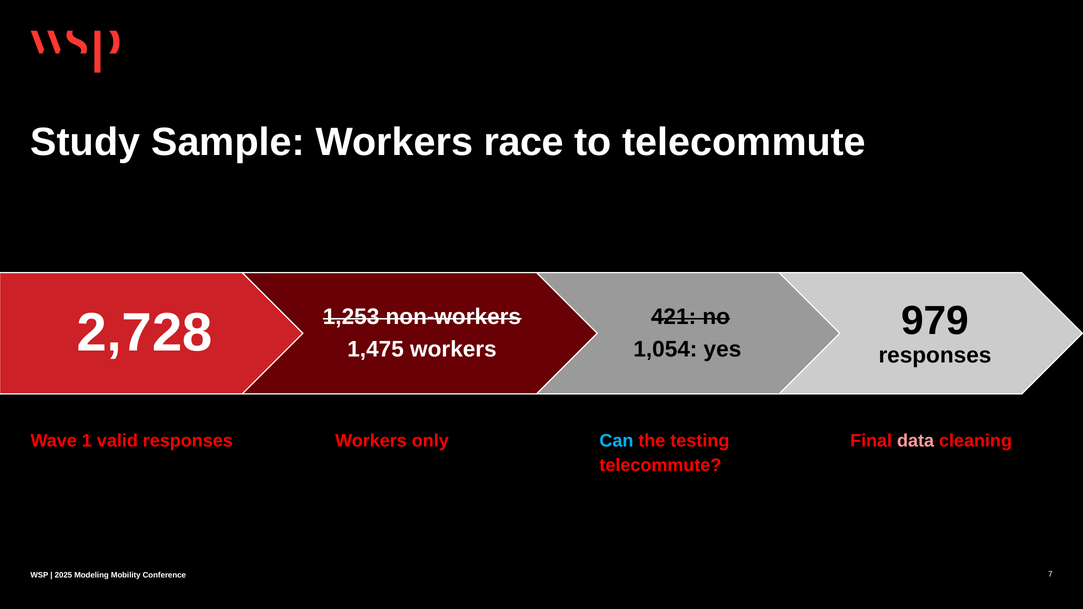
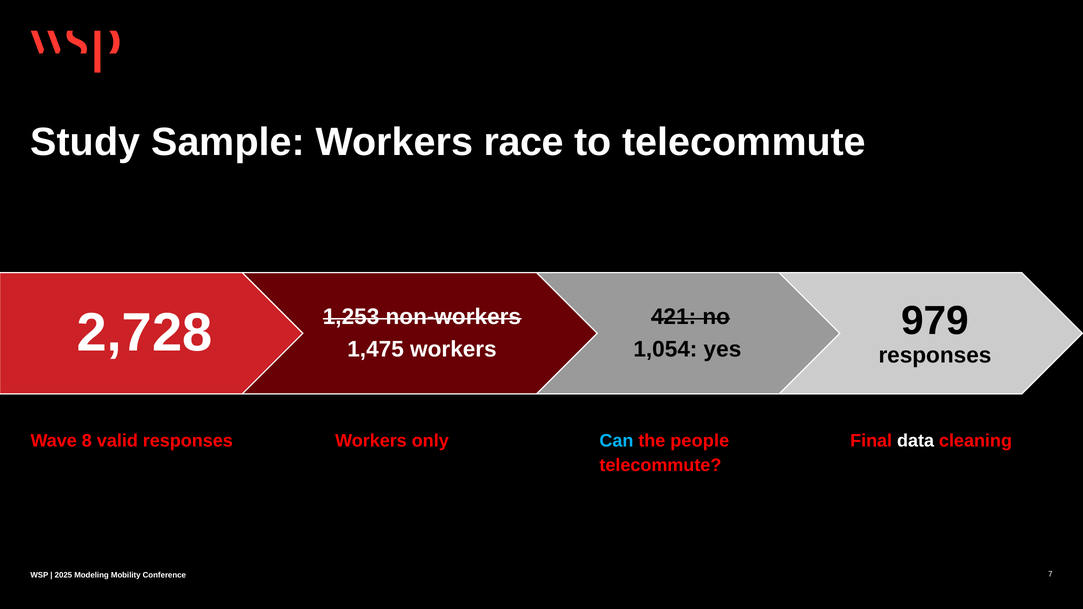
1: 1 -> 8
testing: testing -> people
data colour: pink -> white
